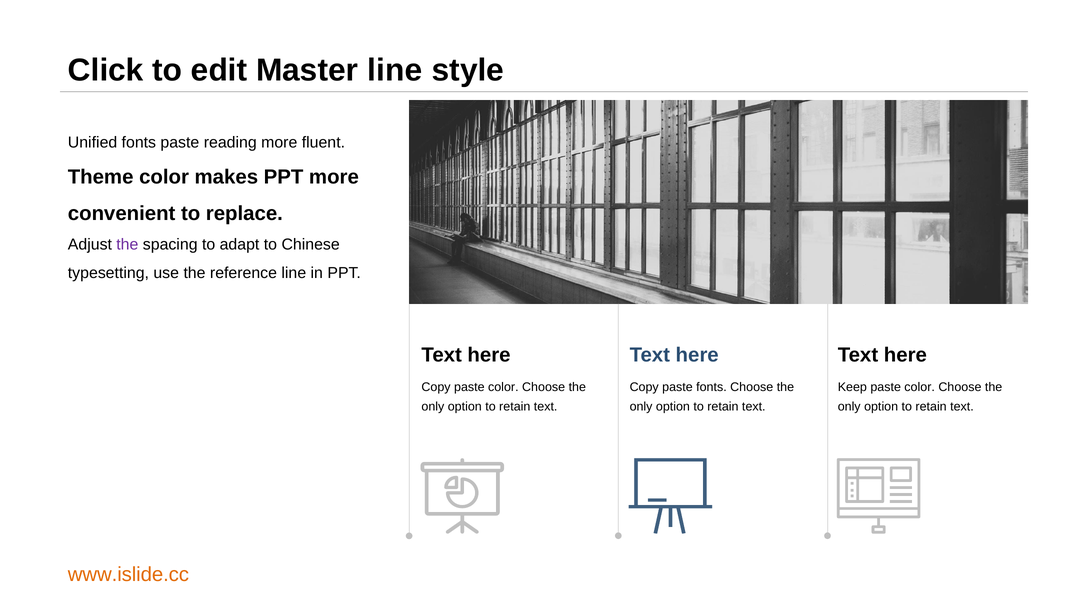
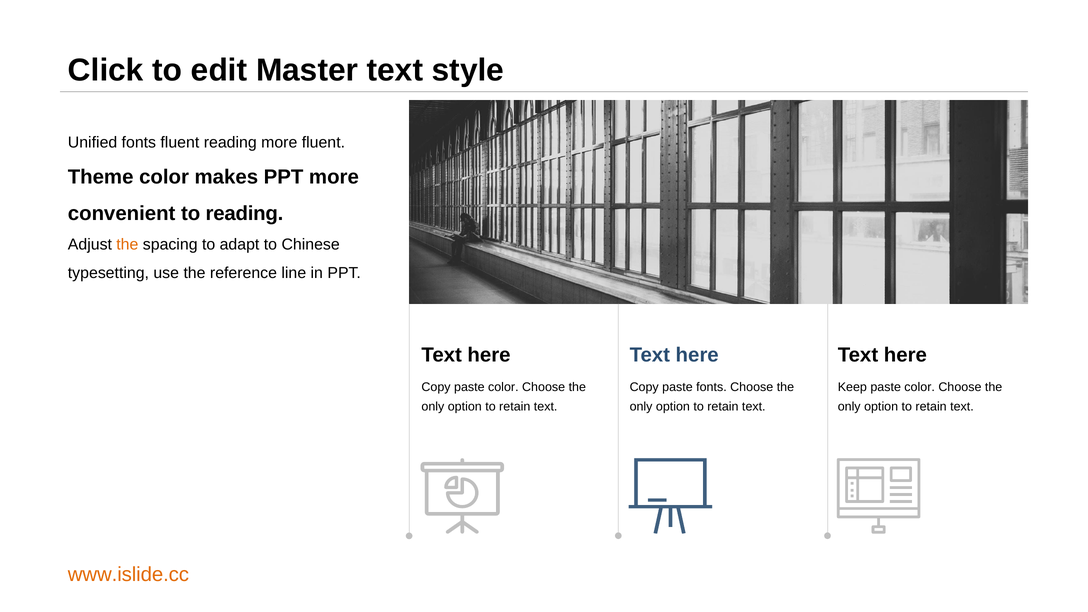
Master line: line -> text
fonts paste: paste -> fluent
to replace: replace -> reading
the at (127, 245) colour: purple -> orange
